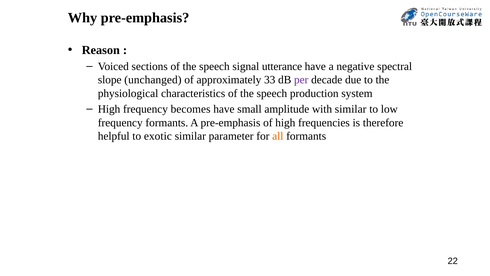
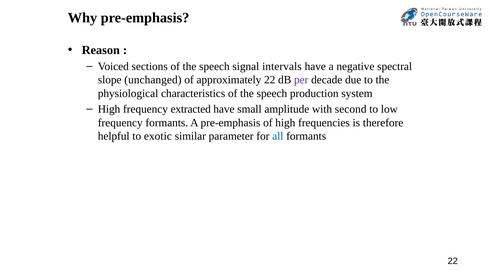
utterance: utterance -> intervals
approximately 33: 33 -> 22
becomes: becomes -> extracted
with similar: similar -> second
all colour: orange -> blue
